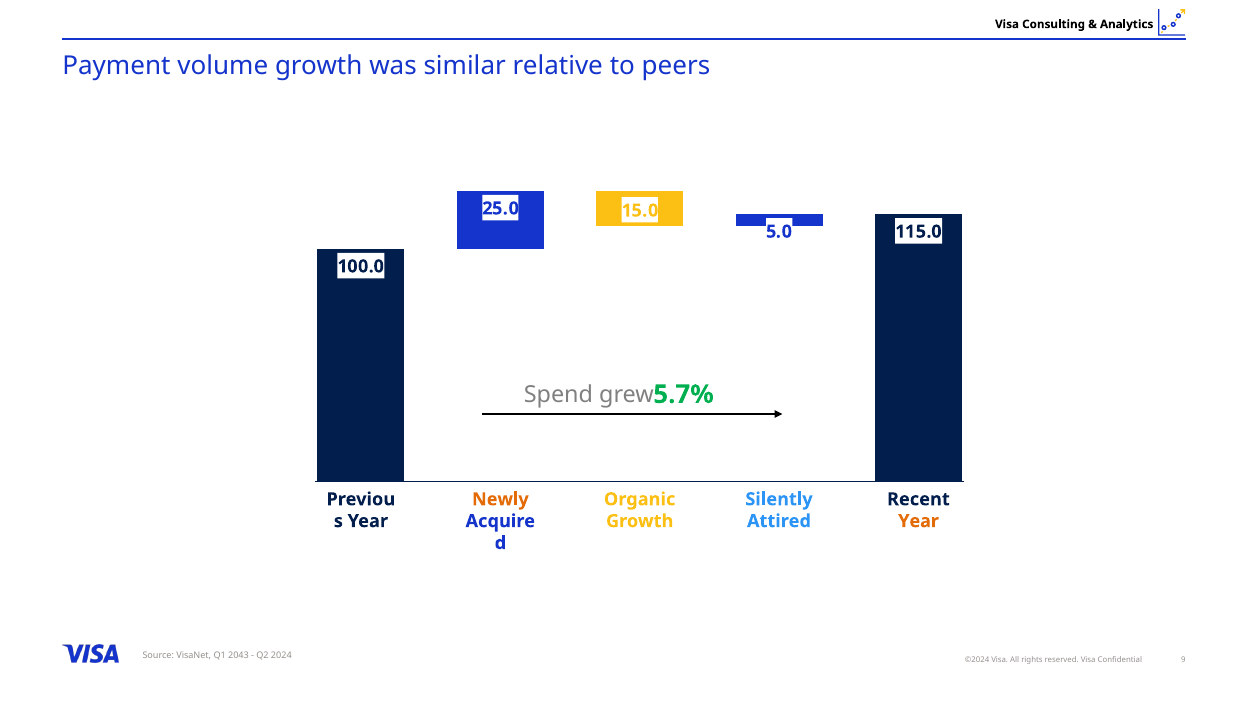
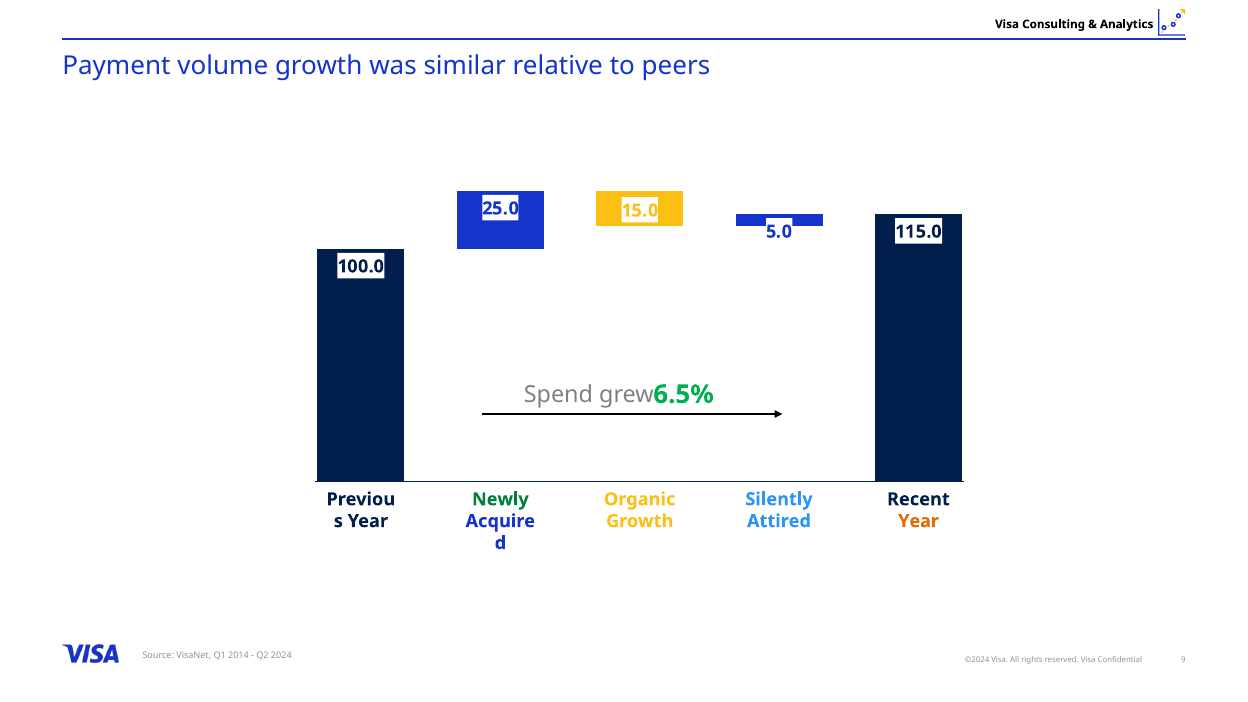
5.7%: 5.7% -> 6.5%
Newly colour: orange -> green
2043: 2043 -> 2014
